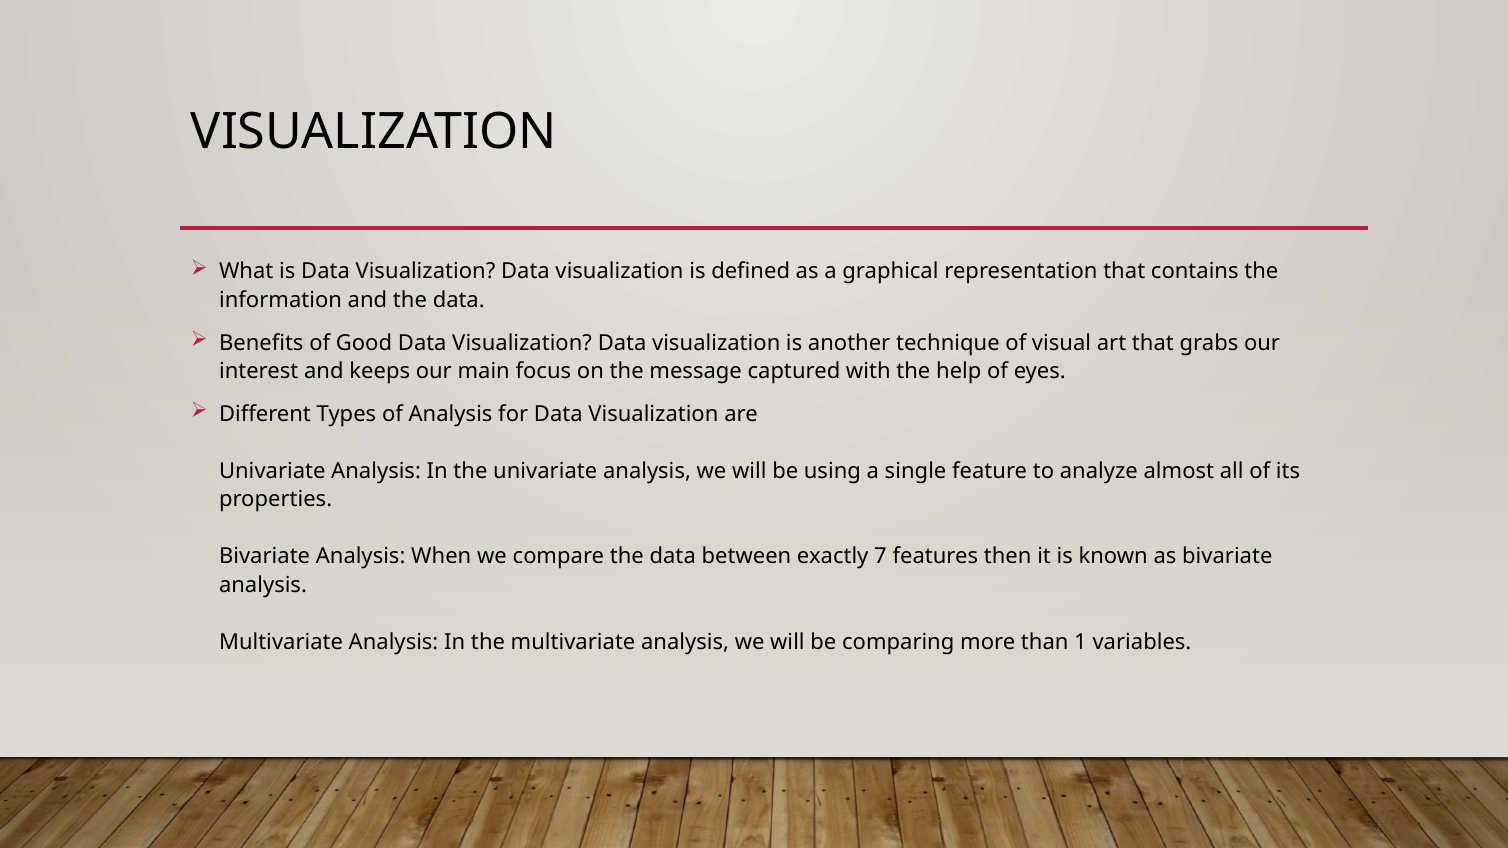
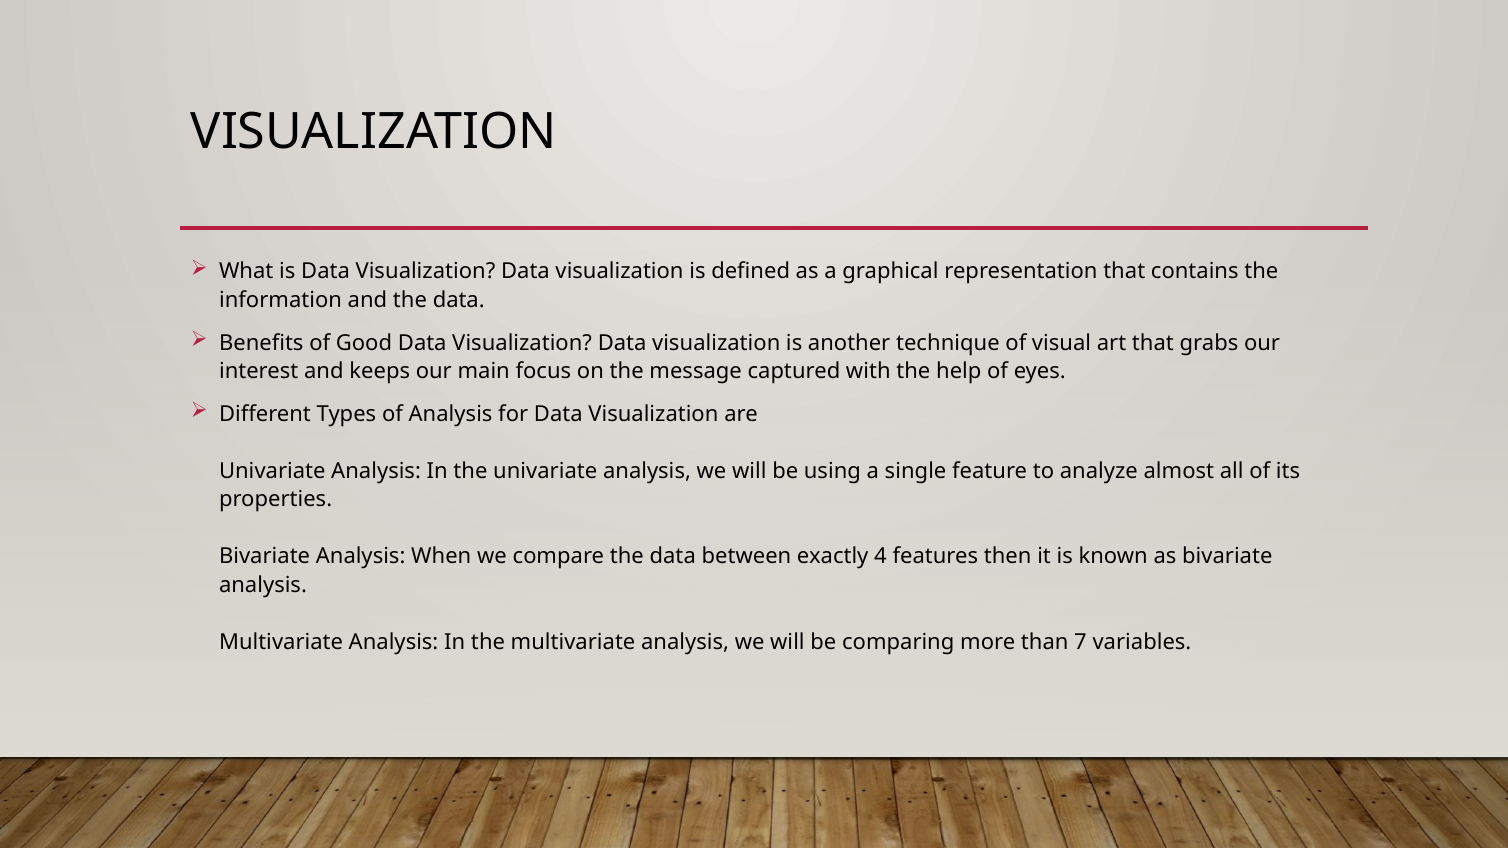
7: 7 -> 4
1: 1 -> 7
